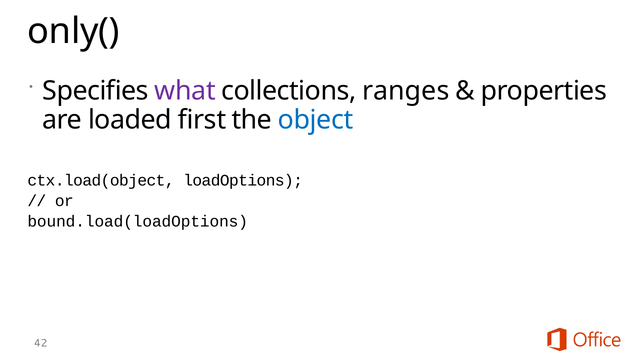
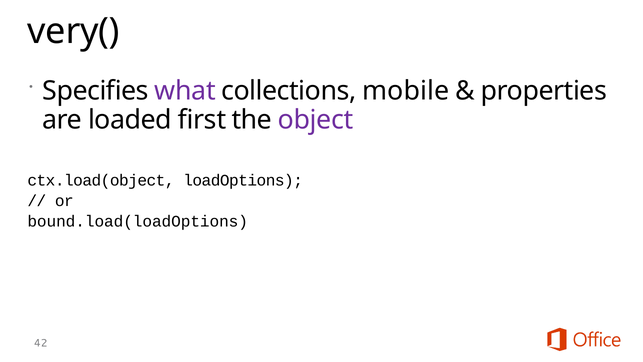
only(: only( -> very(
ranges: ranges -> mobile
object colour: blue -> purple
